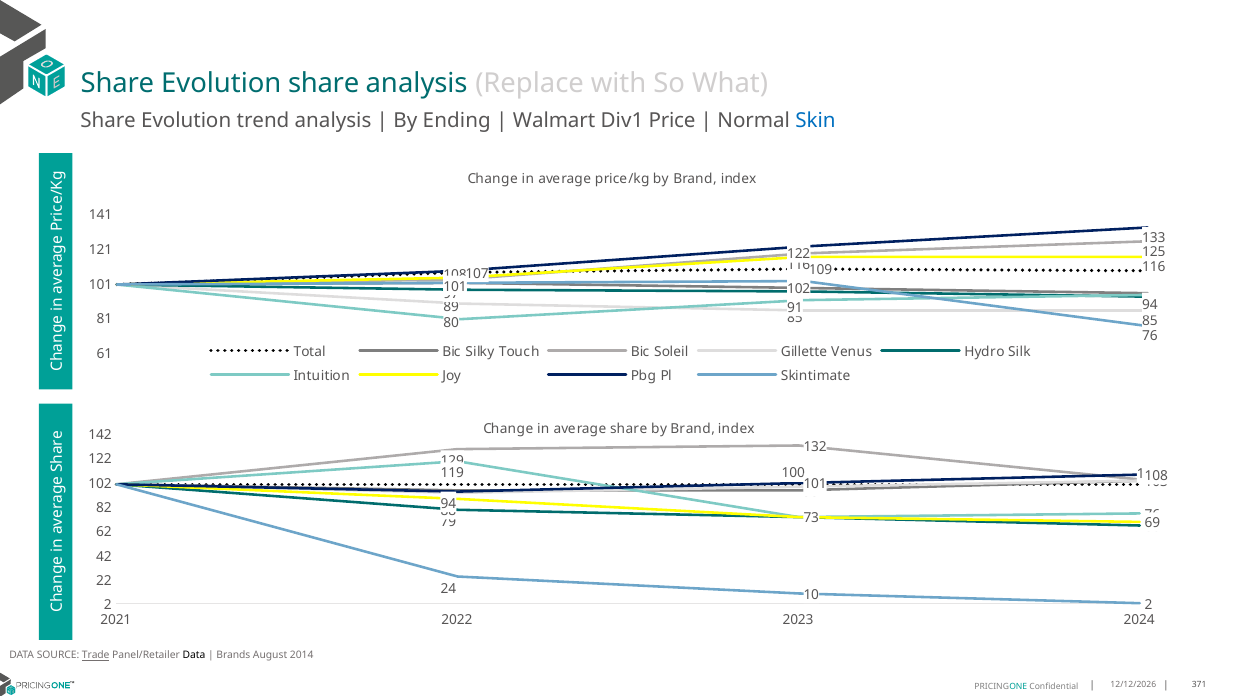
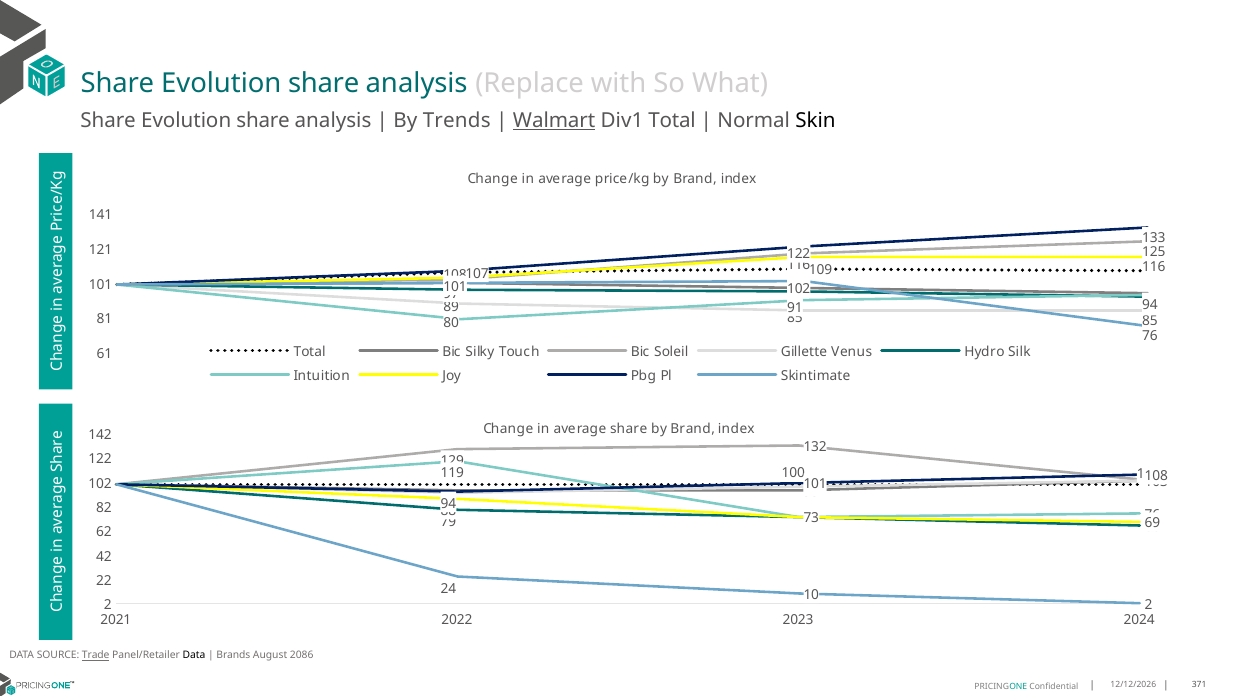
trend at (263, 121): trend -> share
Ending: Ending -> Trends
Walmart underline: none -> present
Div1 Price: Price -> Total
Skin colour: blue -> black
2014: 2014 -> 2086
